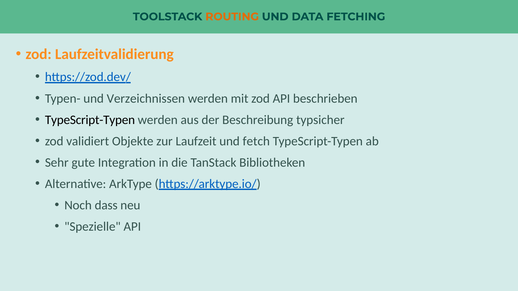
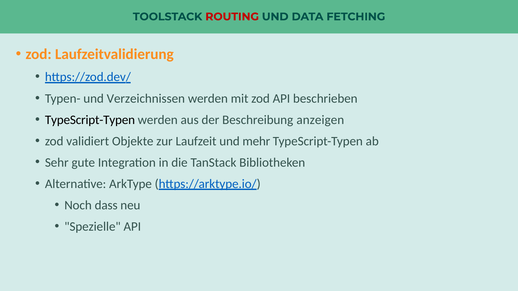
ROUTING colour: orange -> red
typsicher: typsicher -> anzeigen
fetch: fetch -> mehr
